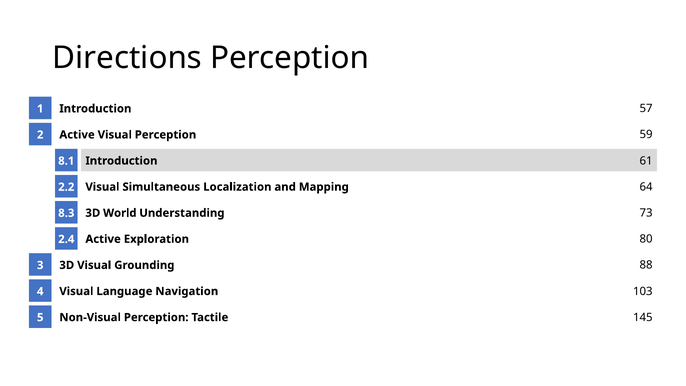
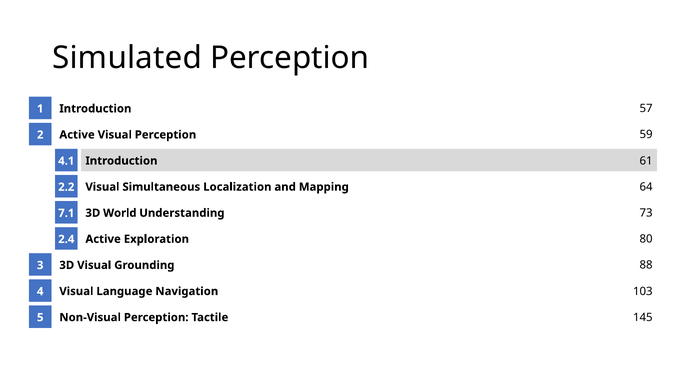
Directions: Directions -> Simulated
8.1: 8.1 -> 4.1
8.3: 8.3 -> 7.1
